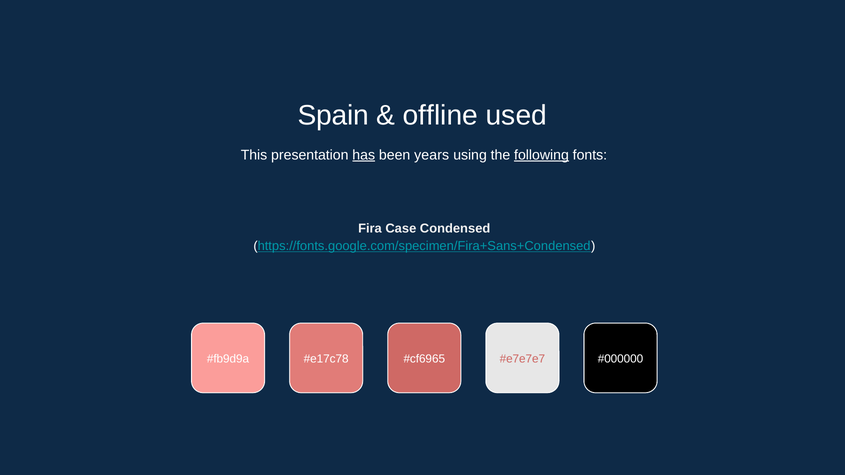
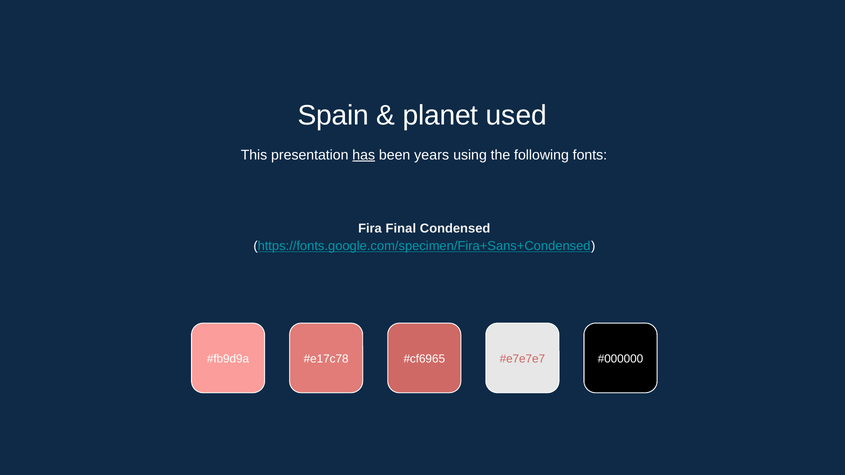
offline: offline -> planet
following underline: present -> none
Case: Case -> Final
